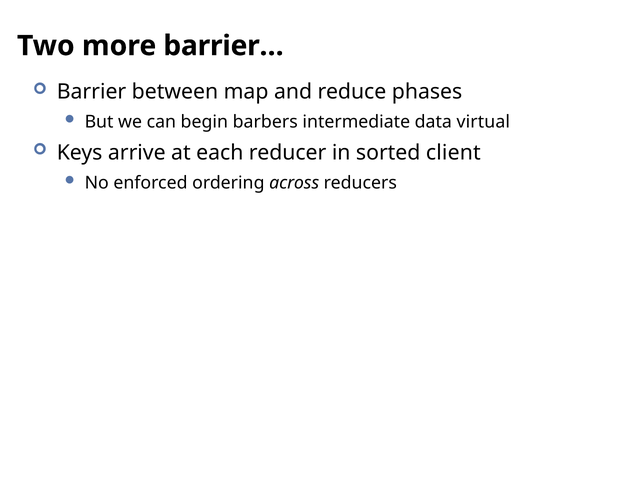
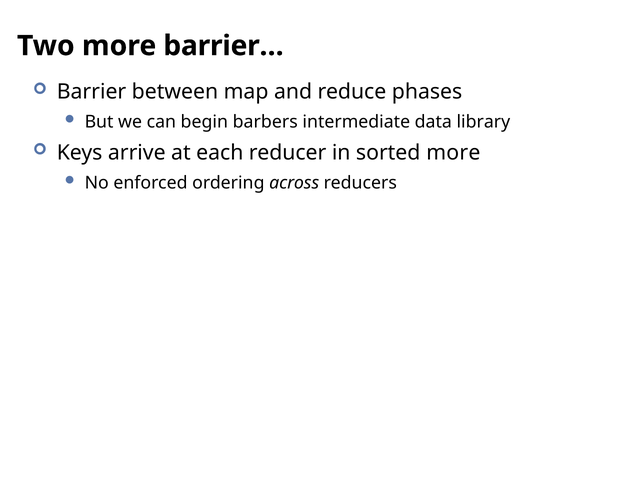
virtual: virtual -> library
sorted client: client -> more
